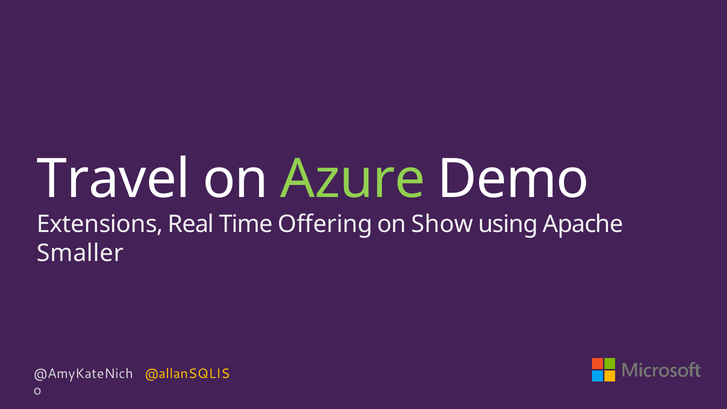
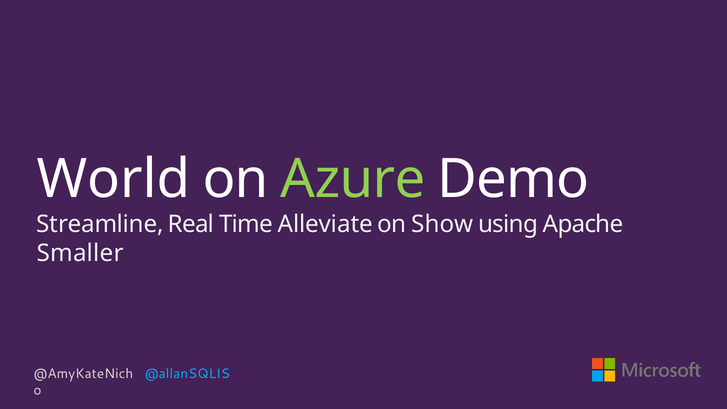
Travel: Travel -> World
Extensions: Extensions -> Streamline
Offering: Offering -> Alleviate
@allanSQLIS colour: yellow -> light blue
